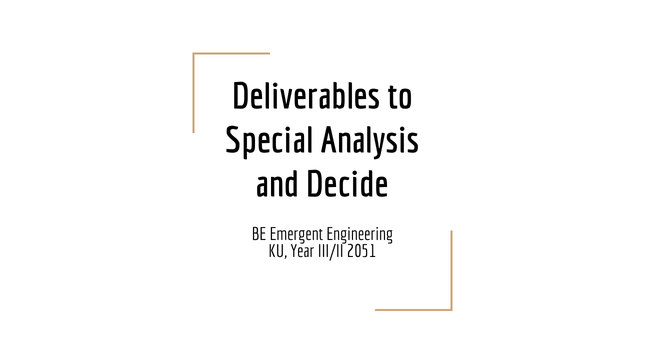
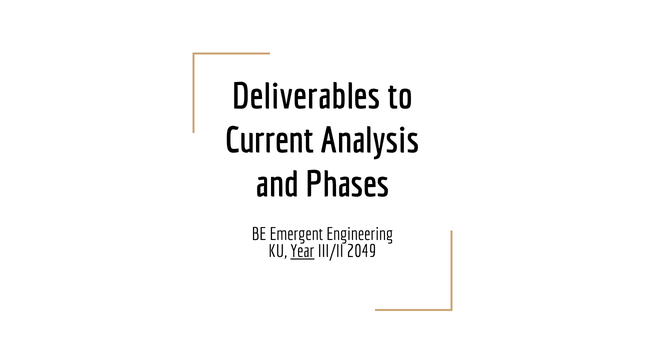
Special: Special -> Current
Decide: Decide -> Phases
Year underline: none -> present
2051: 2051 -> 2049
